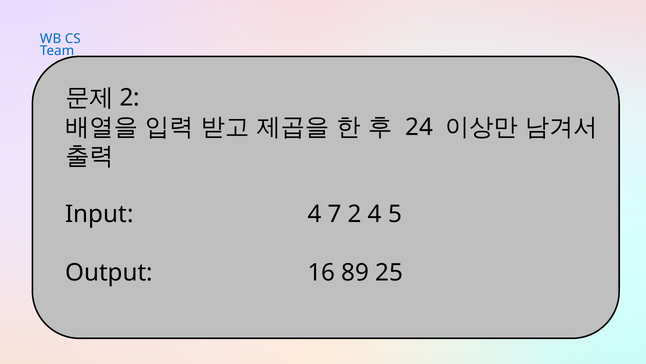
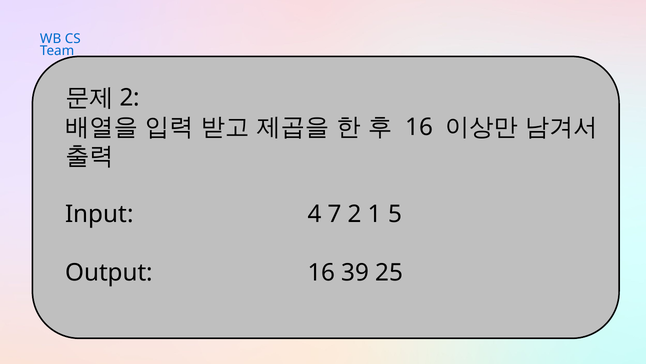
24 at (419, 127): 24 -> 16
2 4: 4 -> 1
89: 89 -> 39
